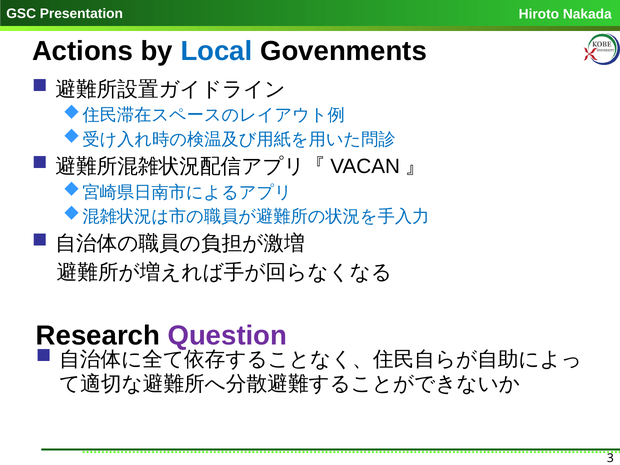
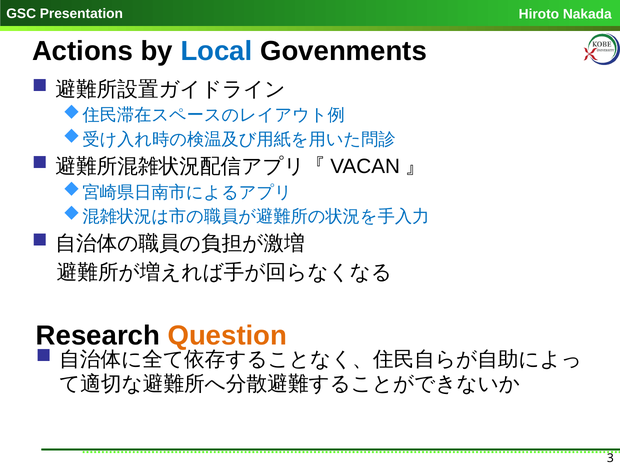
Question colour: purple -> orange
